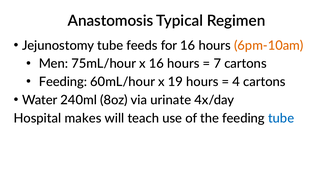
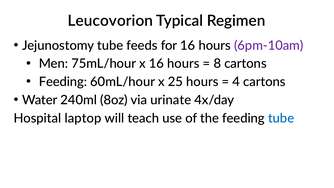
Anastomosis: Anastomosis -> Leucovorion
6pm-10am colour: orange -> purple
7: 7 -> 8
19: 19 -> 25
makes: makes -> laptop
